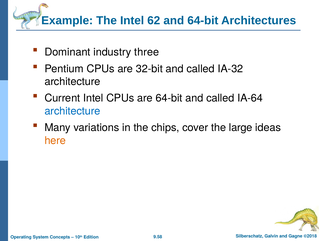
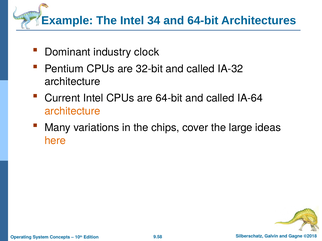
62: 62 -> 34
three: three -> clock
architecture at (72, 111) colour: blue -> orange
